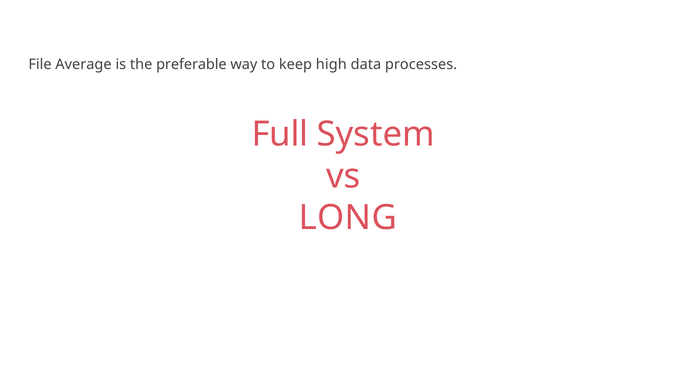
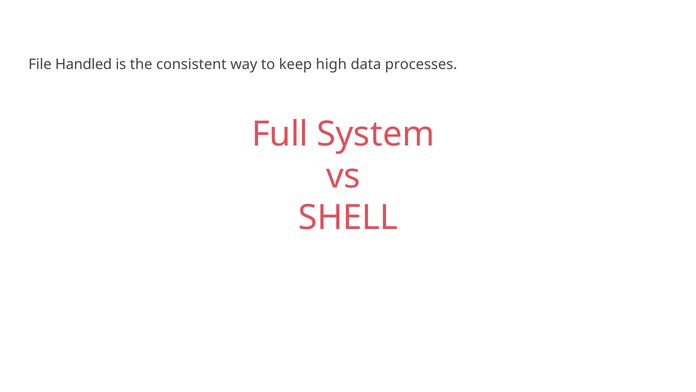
Average: Average -> Handled
preferable: preferable -> consistent
LONG: LONG -> SHELL
